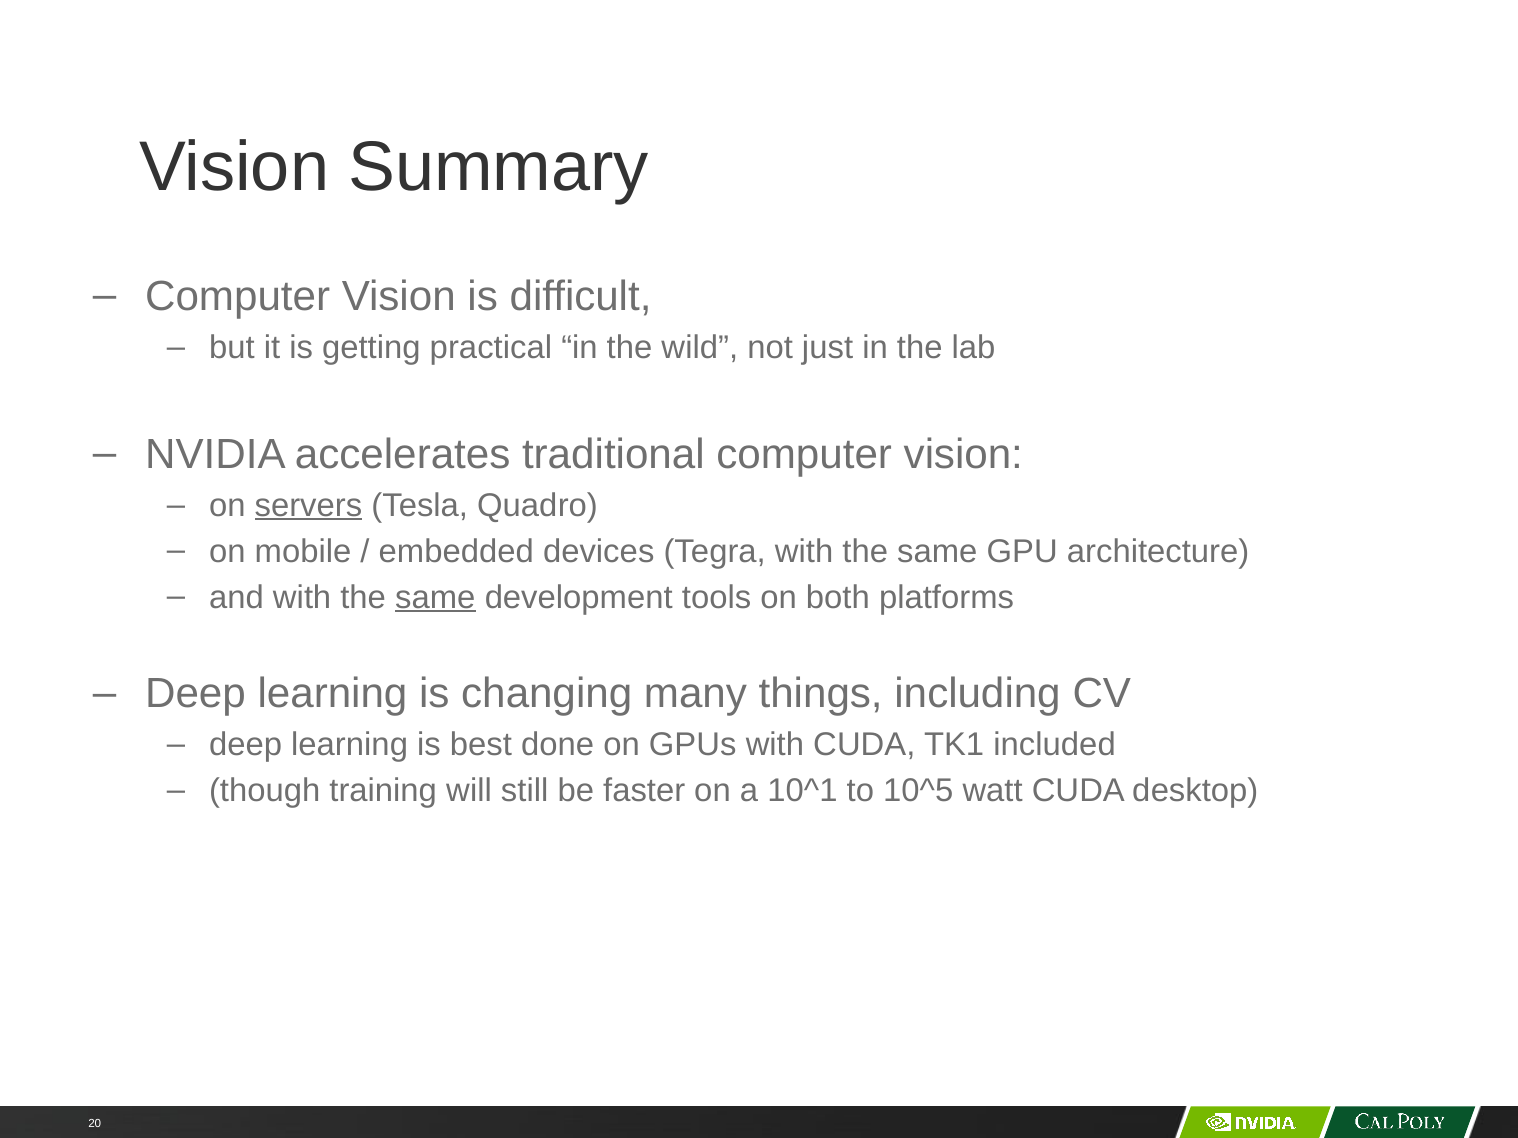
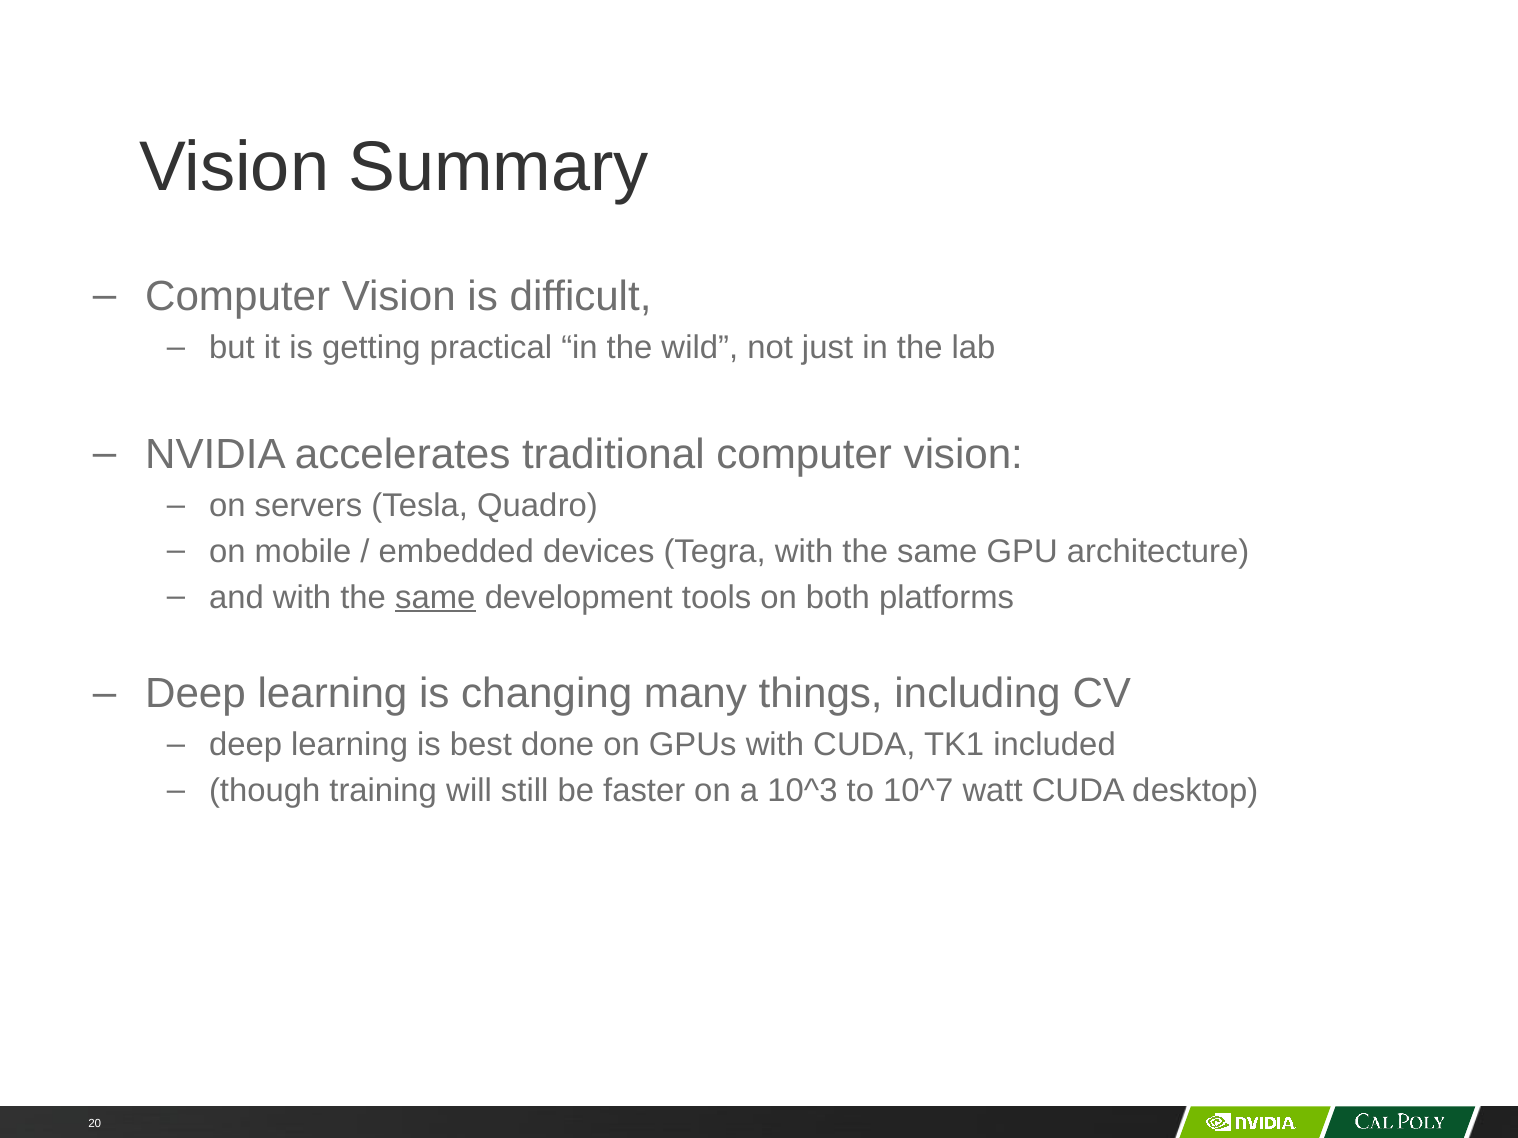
servers underline: present -> none
10^1: 10^1 -> 10^3
10^5: 10^5 -> 10^7
